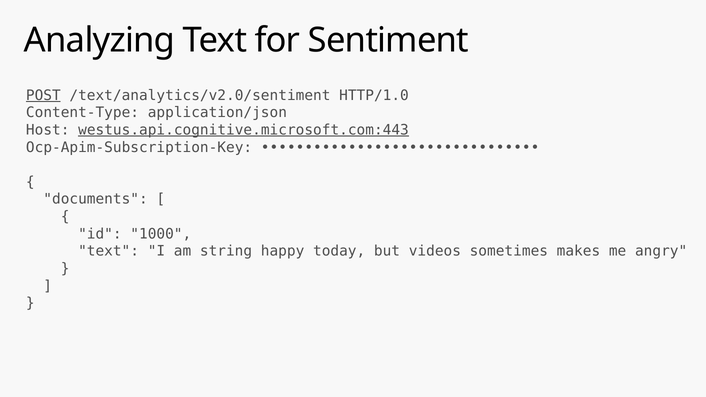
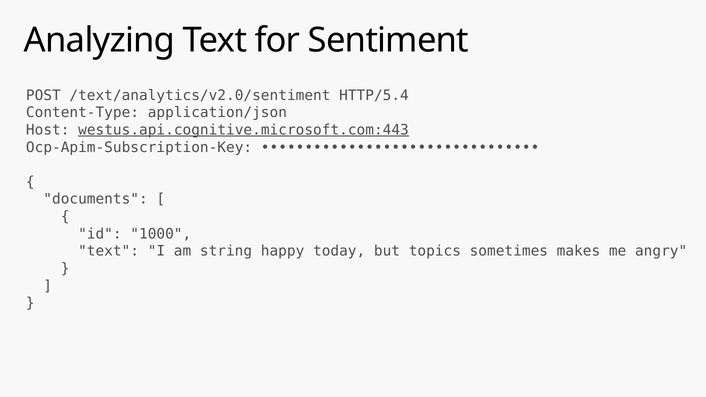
POST underline: present -> none
HTTP/1.0: HTTP/1.0 -> HTTP/5.4
videos: videos -> topics
